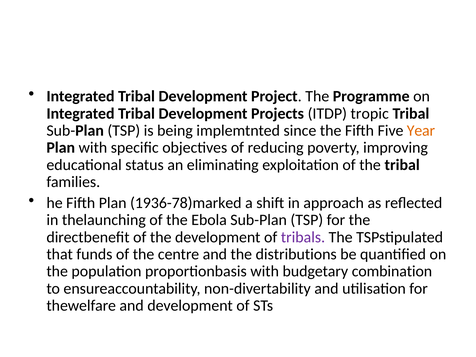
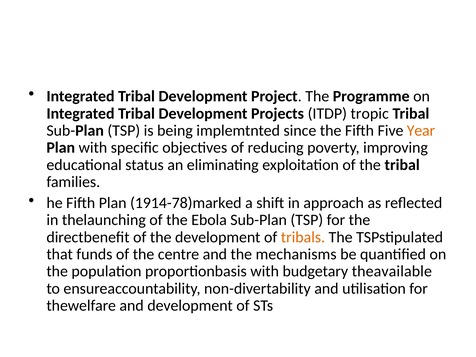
1936-78)marked: 1936-78)marked -> 1914-78)marked
tribals colour: purple -> orange
distributions: distributions -> mechanisms
combination: combination -> theavailable
